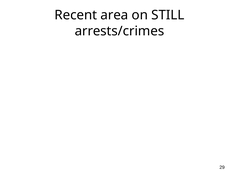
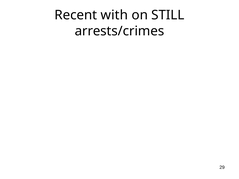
area: area -> with
